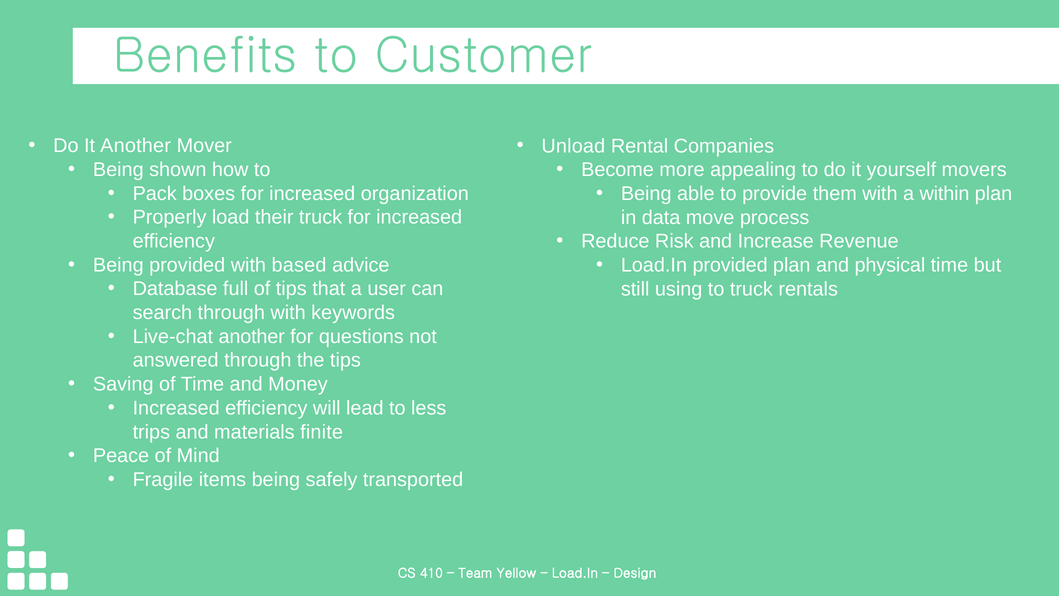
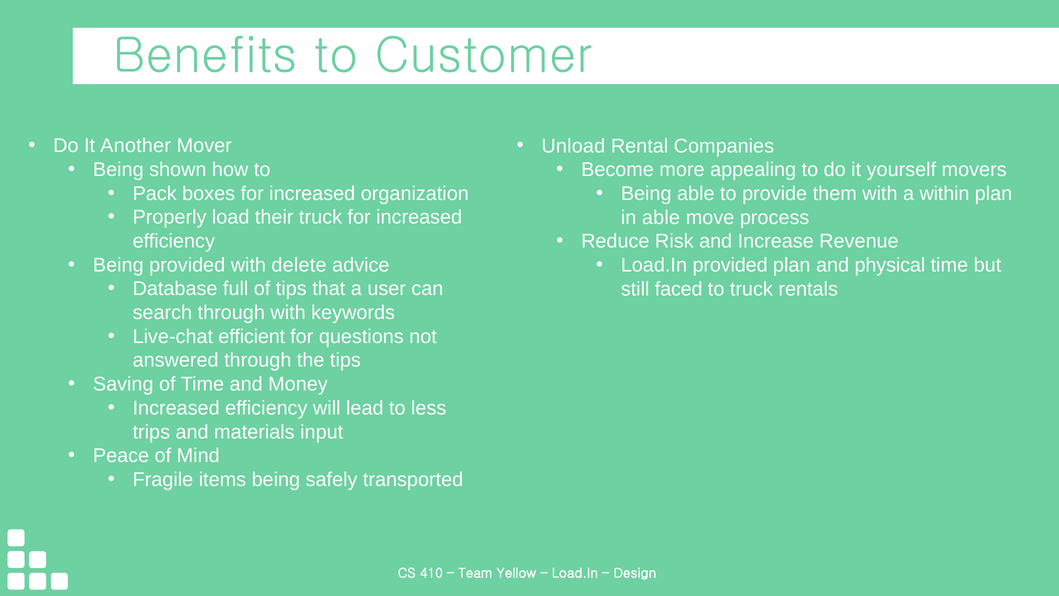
in data: data -> able
based: based -> delete
using: using -> faced
Live-chat another: another -> efficient
finite: finite -> input
